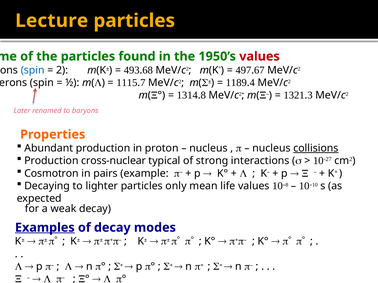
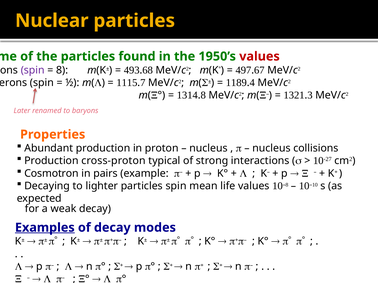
Lecture: Lecture -> Nuclear
spin at (33, 70) colour: blue -> purple
2: 2 -> 8
collisions underline: present -> none
cross-nuclear: cross-nuclear -> cross-proton
particles only: only -> spin
